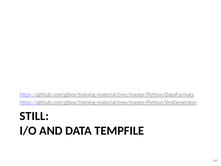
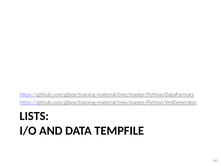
STILL: STILL -> LISTS
